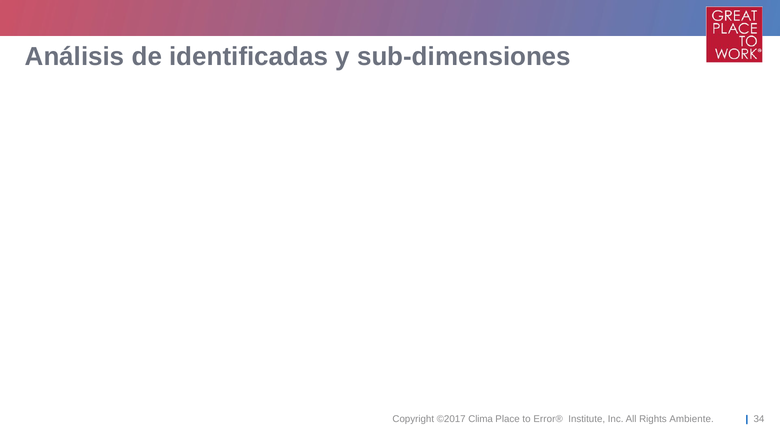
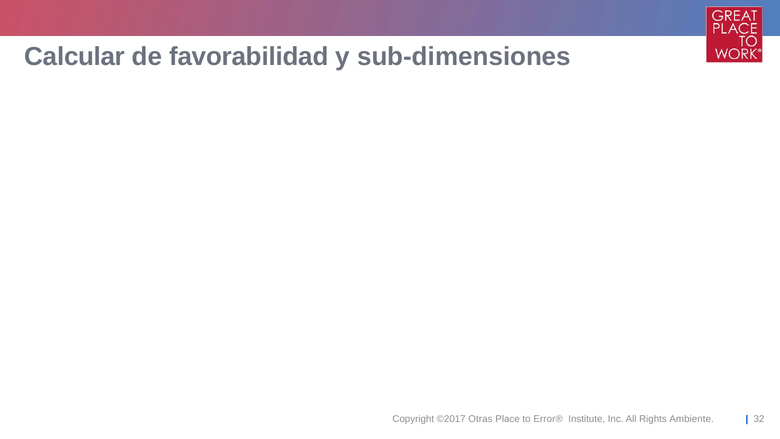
Análisis: Análisis -> Calcular
identificadas: identificadas -> favorabilidad
Clima: Clima -> Otras
34: 34 -> 32
